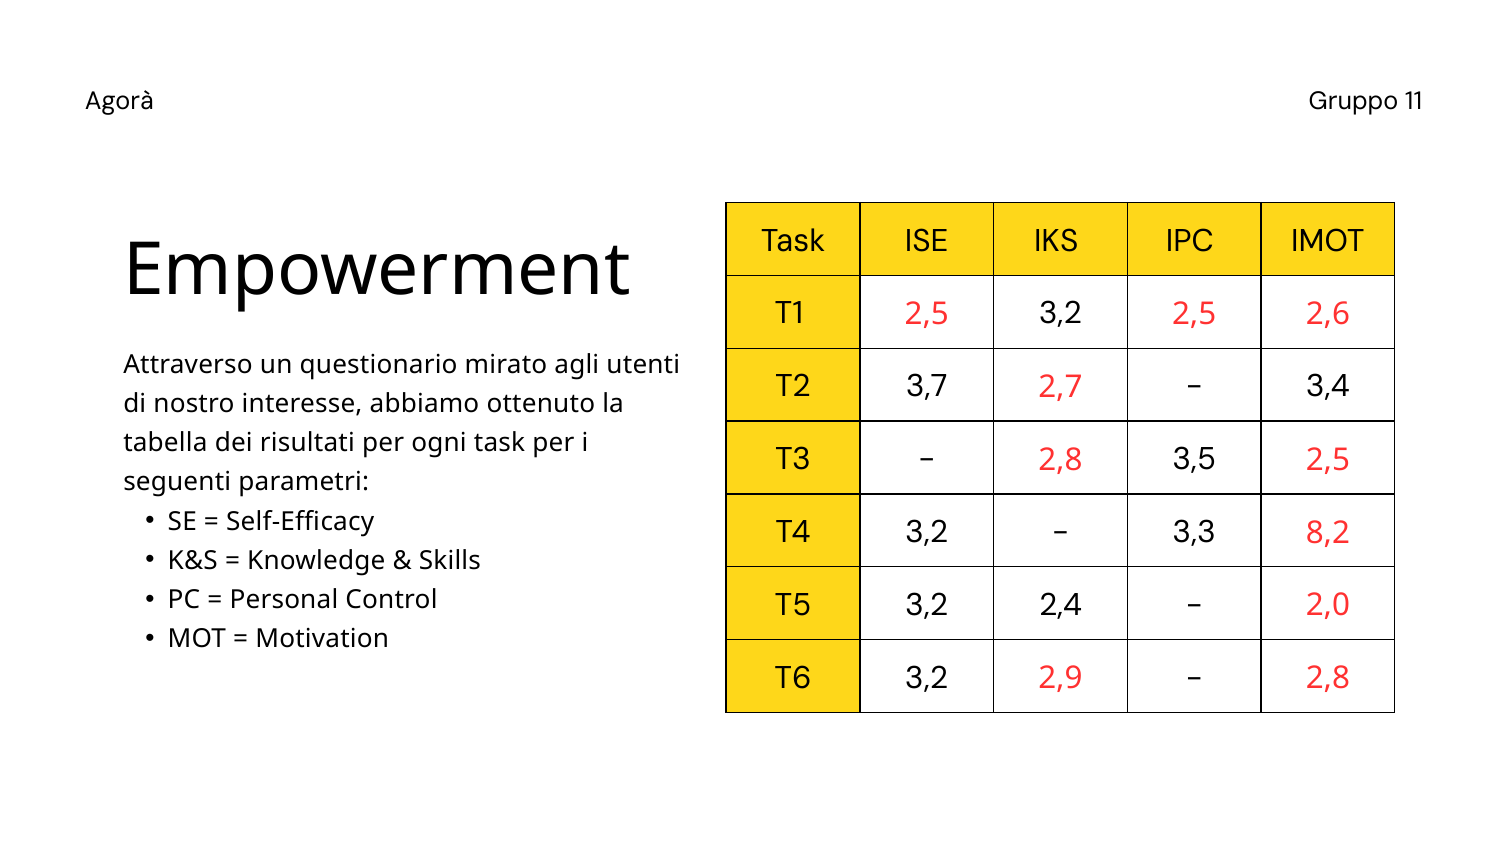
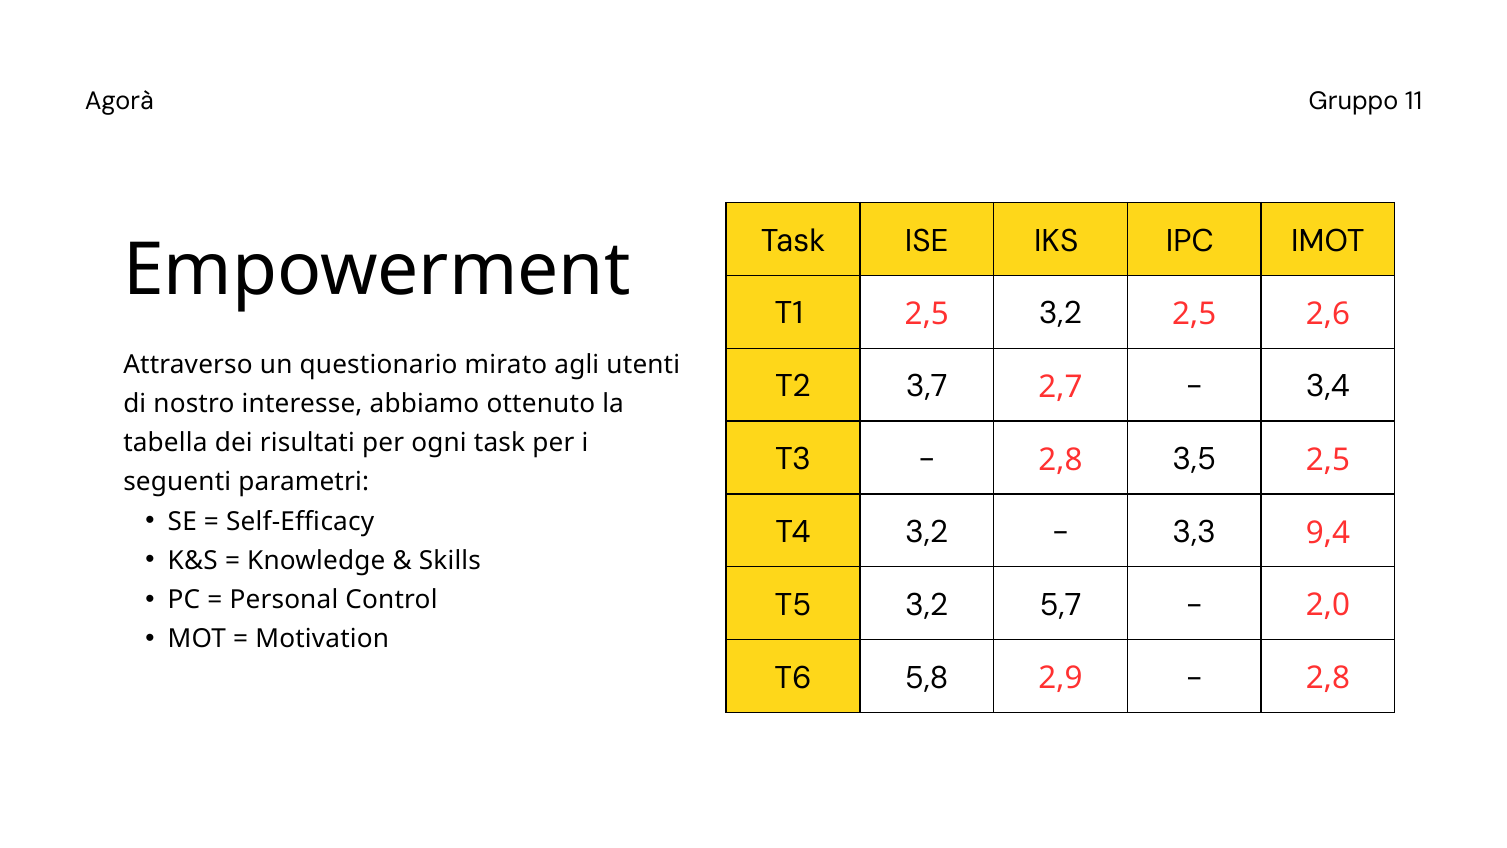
8,2: 8,2 -> 9,4
2,4: 2,4 -> 5,7
T6 3,2: 3,2 -> 5,8
